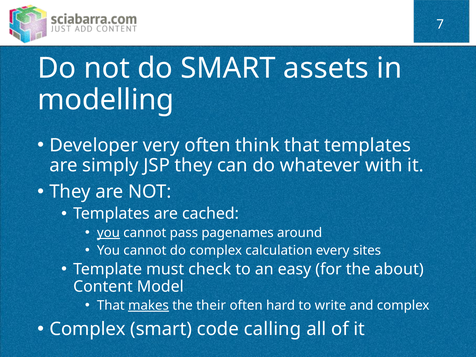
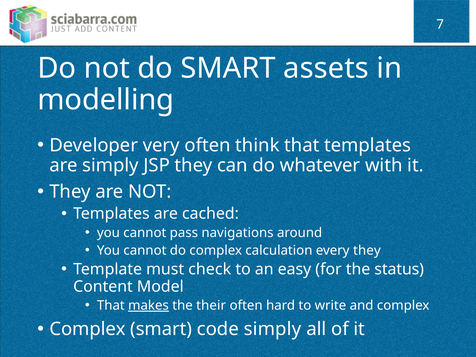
you at (108, 233) underline: present -> none
pagenames: pagenames -> navigations
every sites: sites -> they
about: about -> status
code calling: calling -> simply
